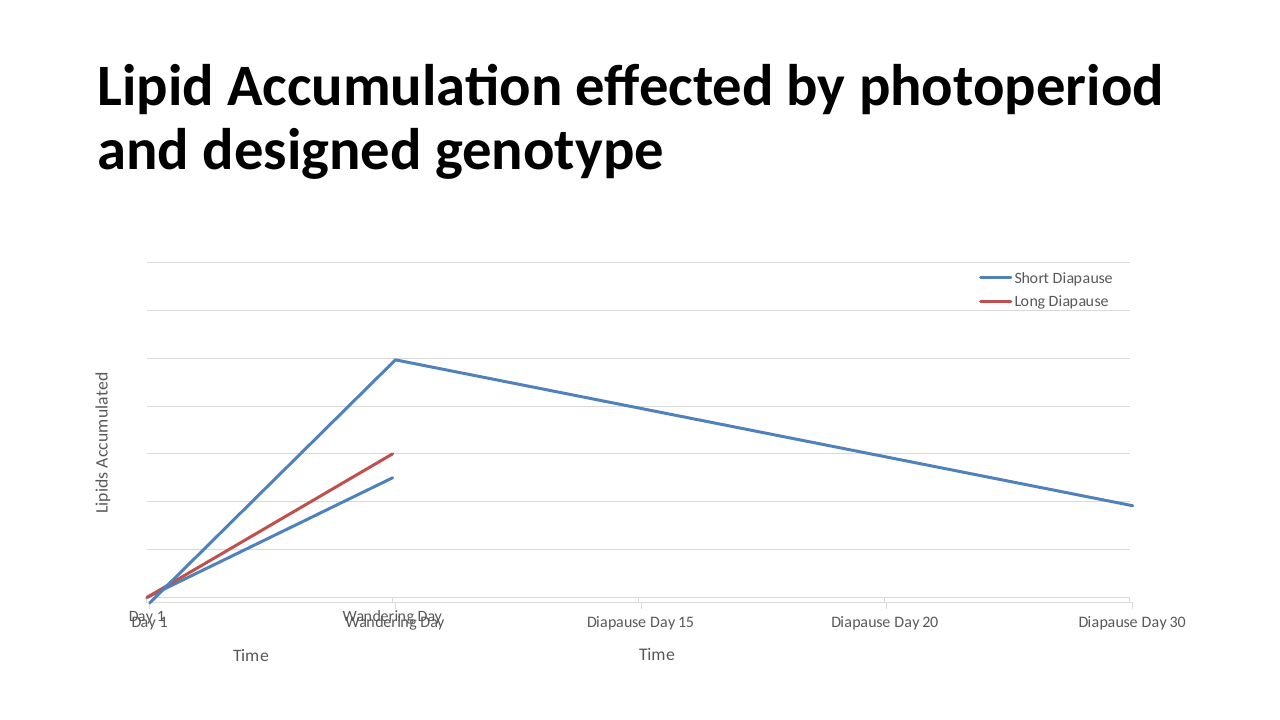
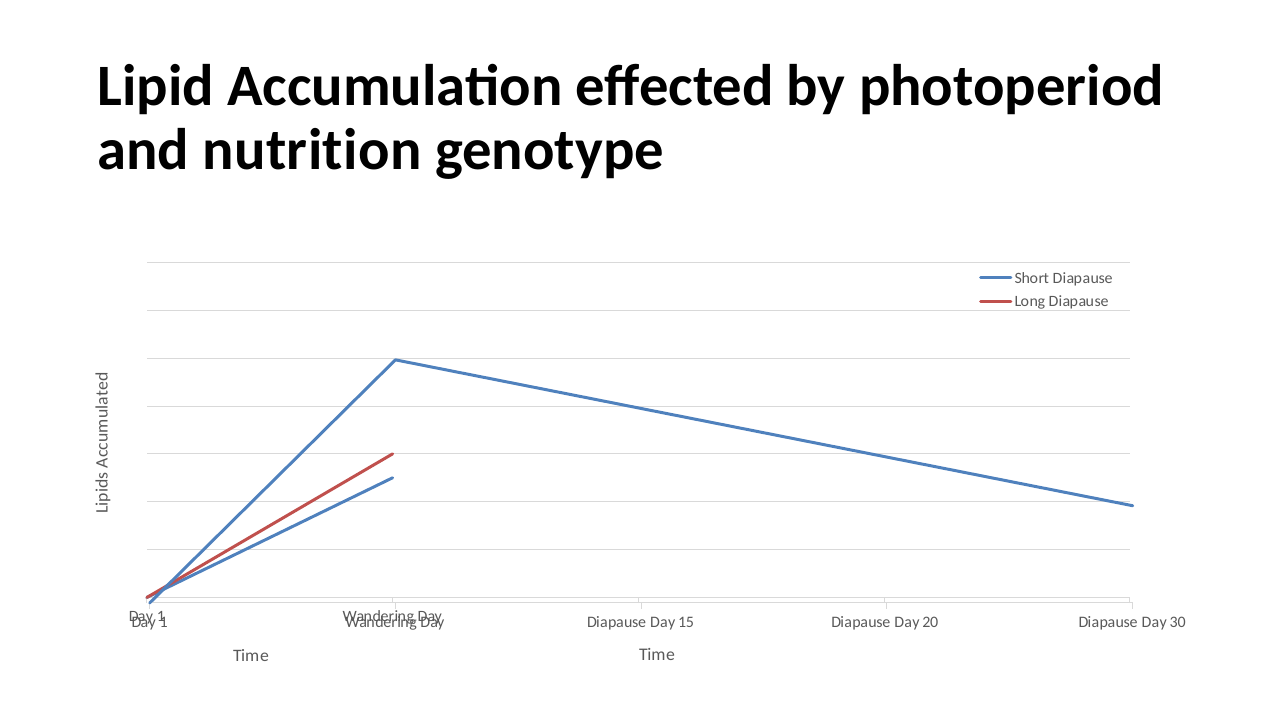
designed: designed -> nutrition
